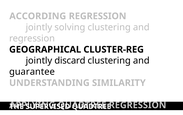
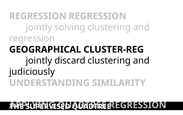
ACCORDING at (38, 16): ACCORDING -> REGRESSION
guarantee: guarantee -> judiciously
